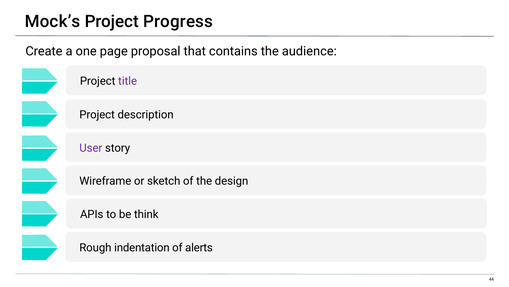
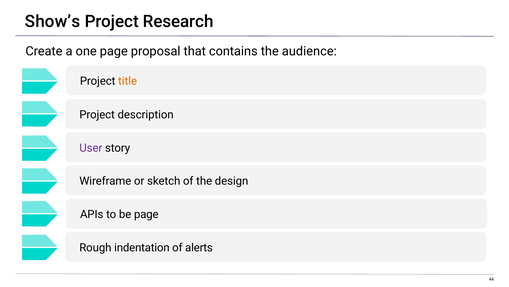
Mock’s: Mock’s -> Show’s
Progress: Progress -> Research
title colour: purple -> orange
be think: think -> page
